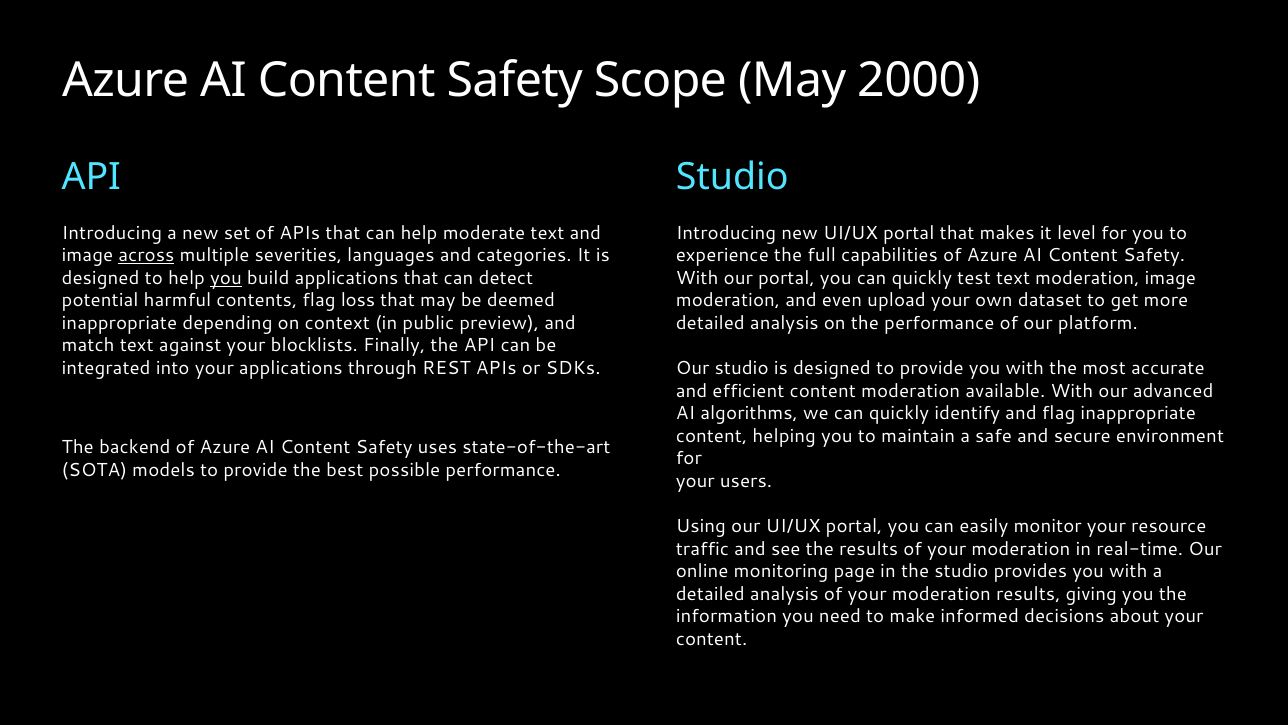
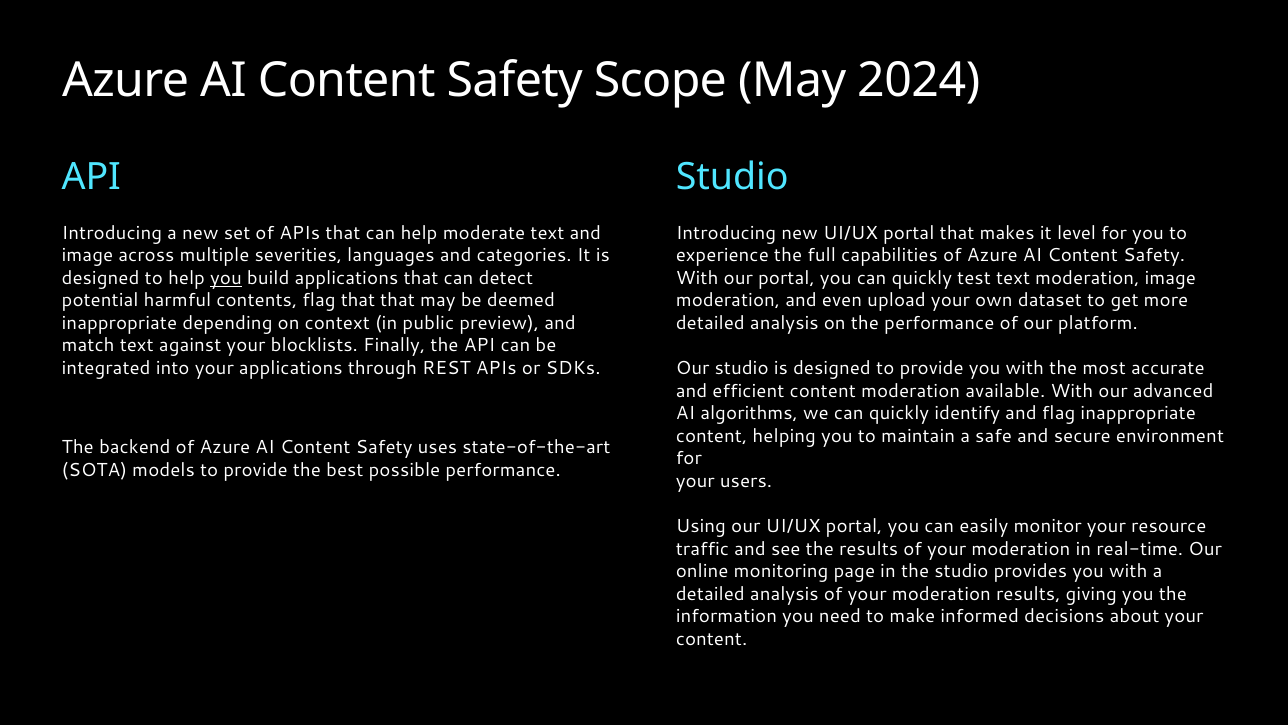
2000: 2000 -> 2024
across underline: present -> none
flag loss: loss -> that
